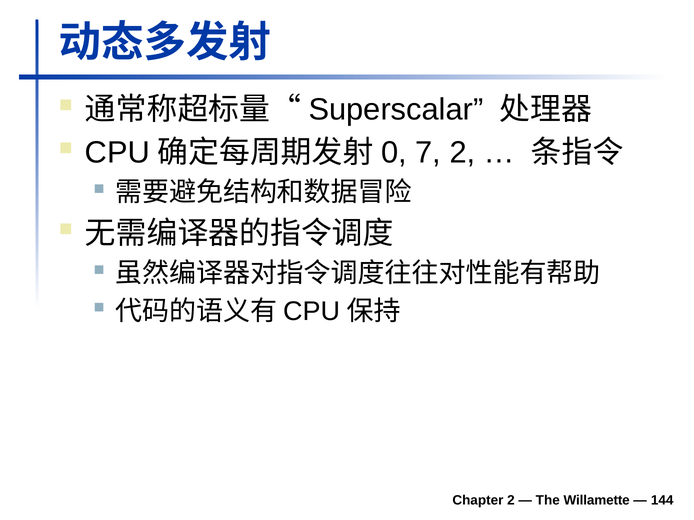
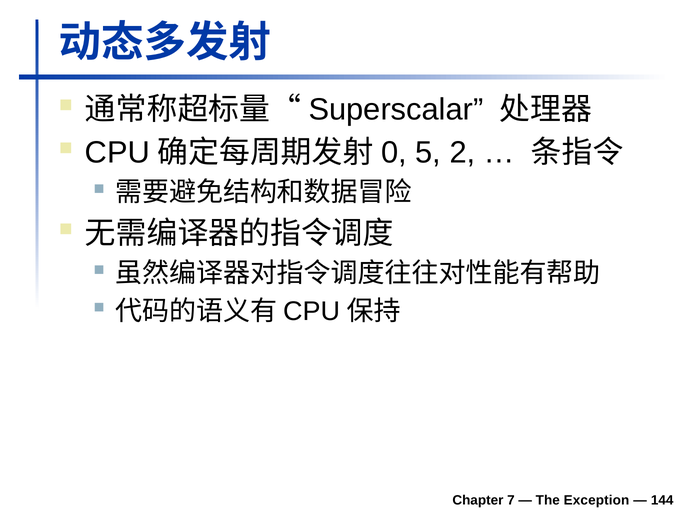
7: 7 -> 5
Chapter 2: 2 -> 7
Willamette: Willamette -> Exception
